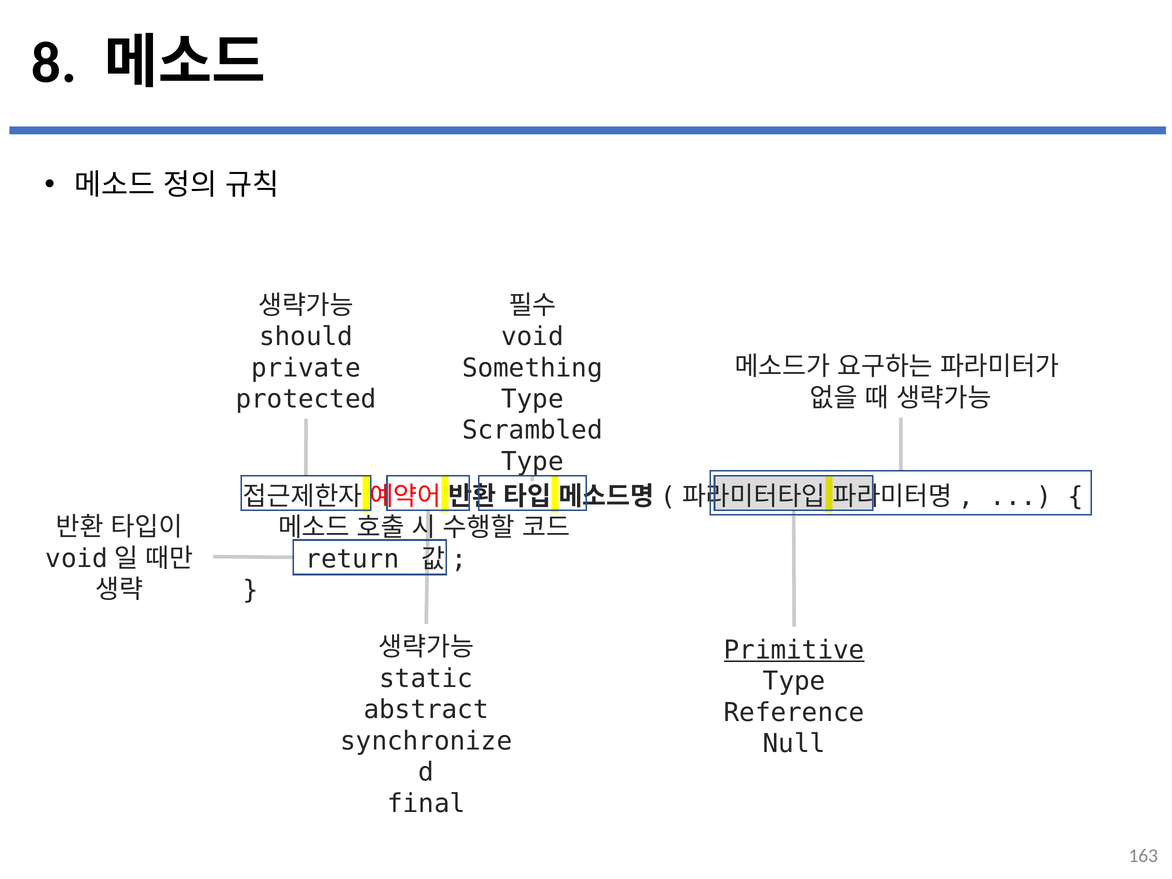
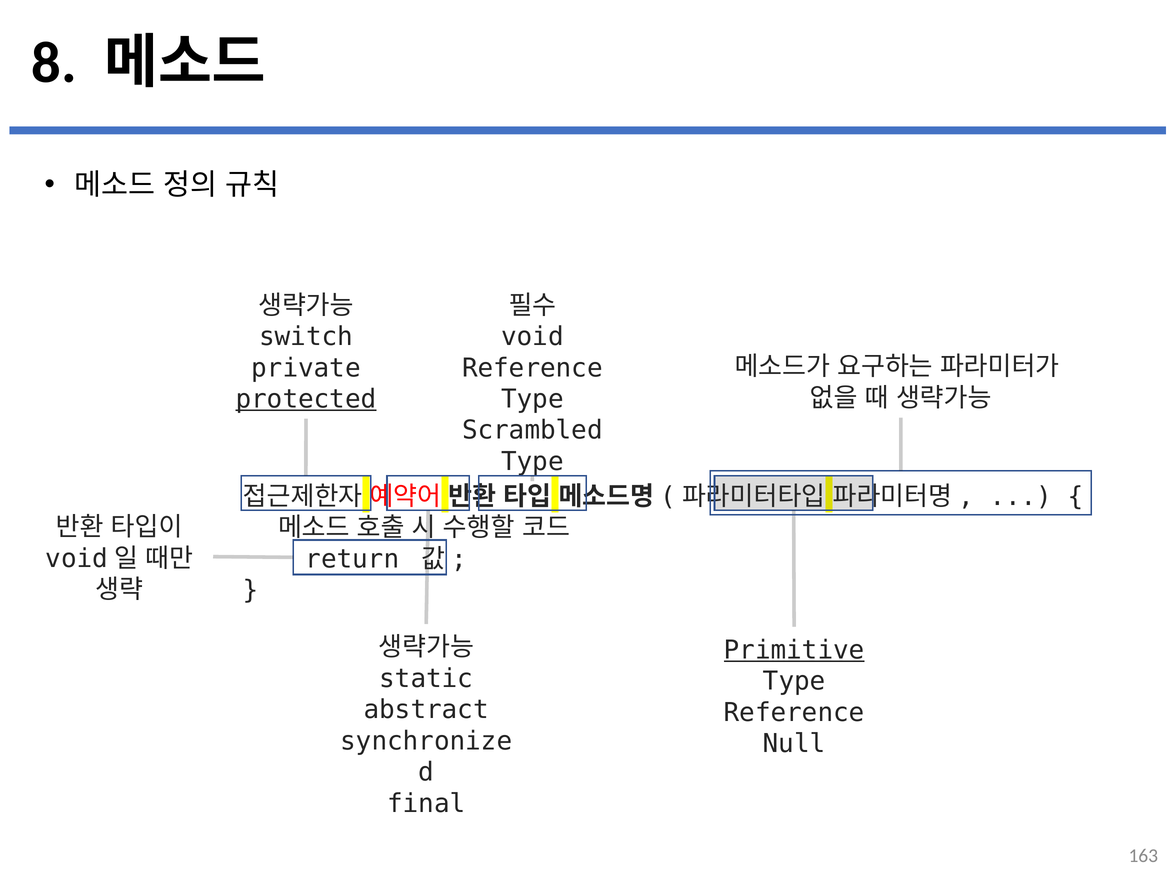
should: should -> switch
Something at (532, 368): Something -> Reference
protected underline: none -> present
